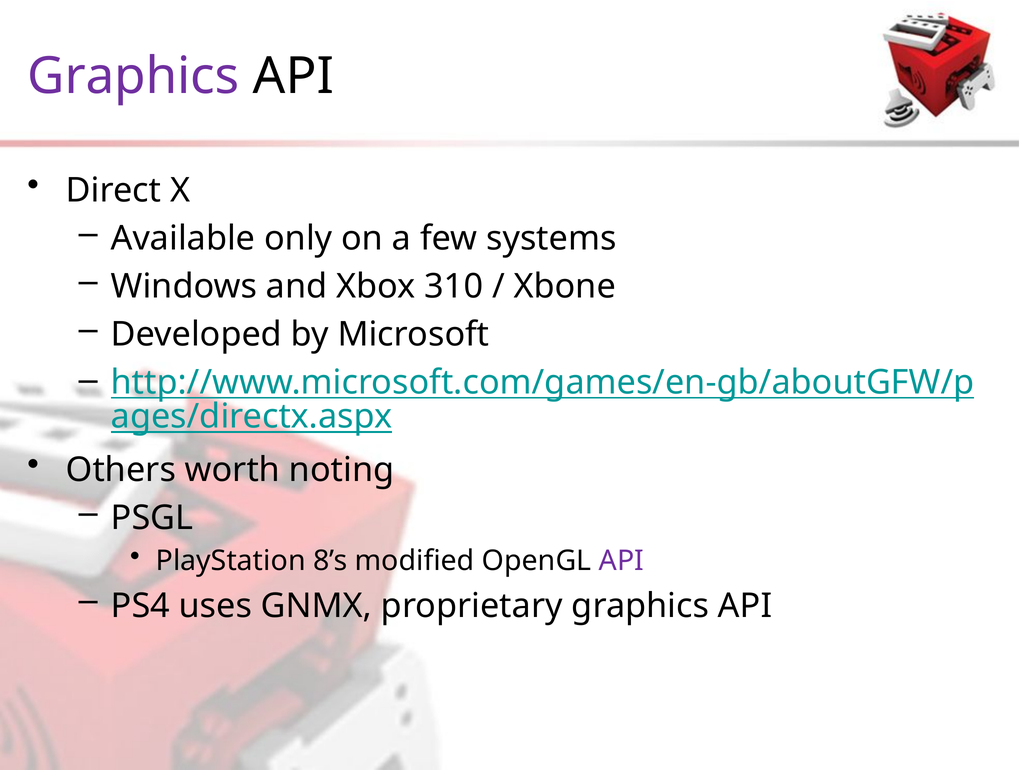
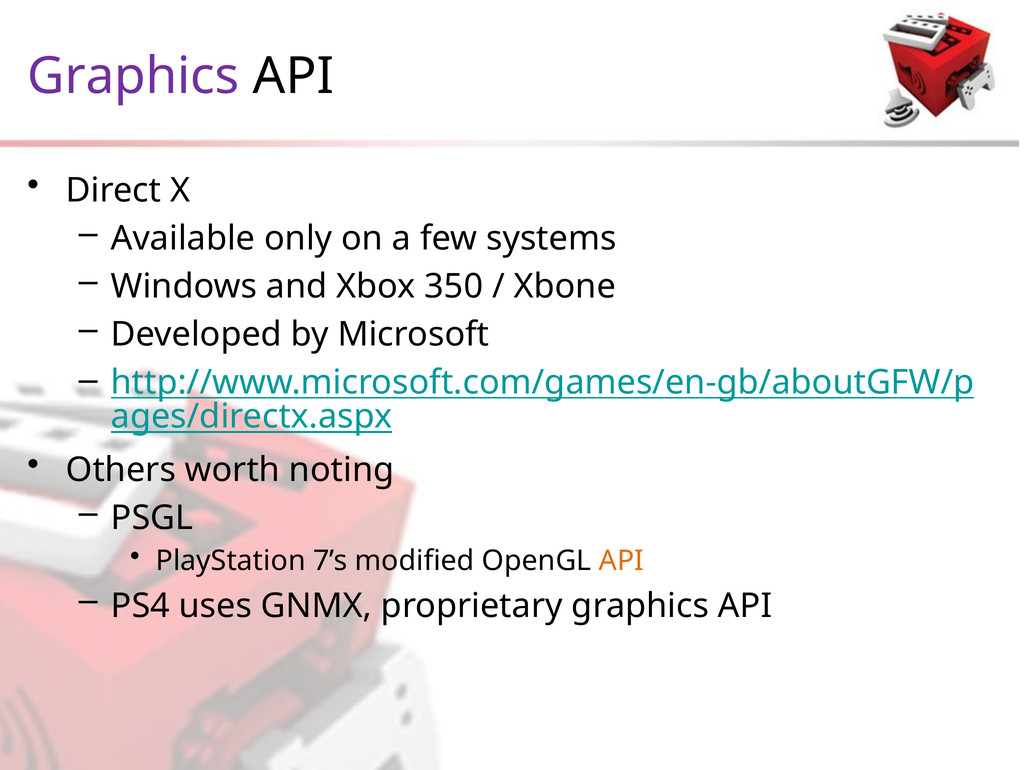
310: 310 -> 350
8’s: 8’s -> 7’s
API at (621, 561) colour: purple -> orange
